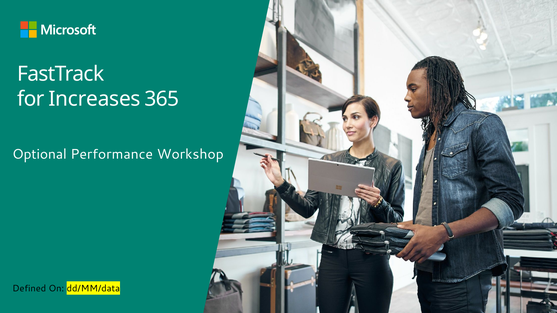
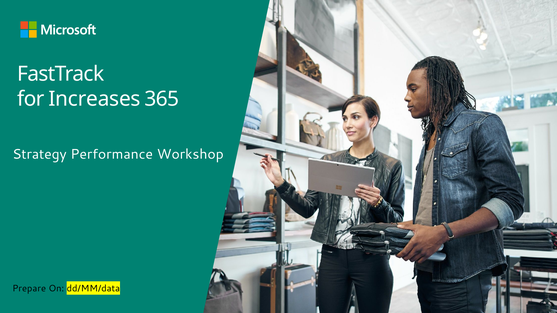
Optional: Optional -> Strategy
Defined: Defined -> Prepare
